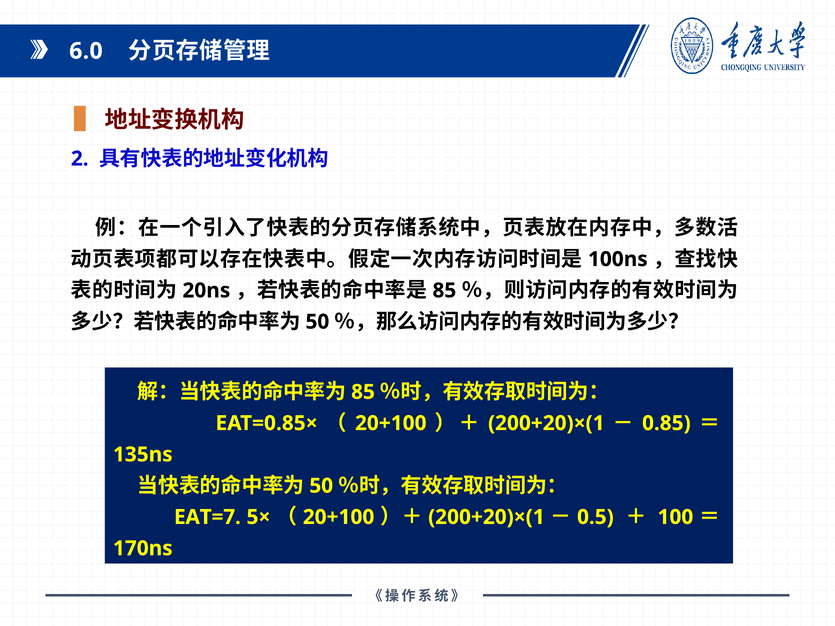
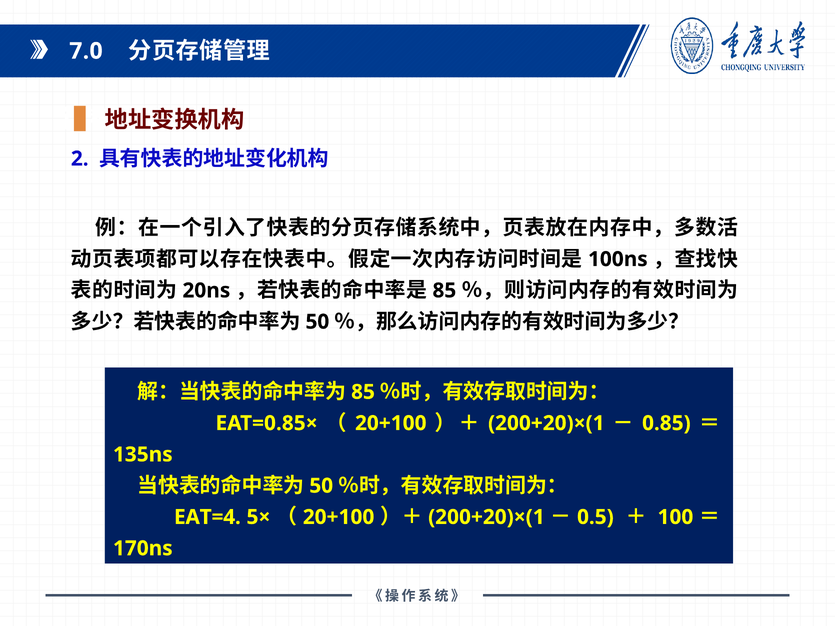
6.0: 6.0 -> 7.0
EAT=7: EAT=7 -> EAT=4
